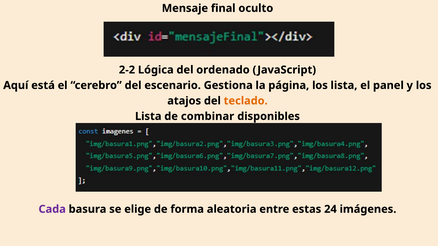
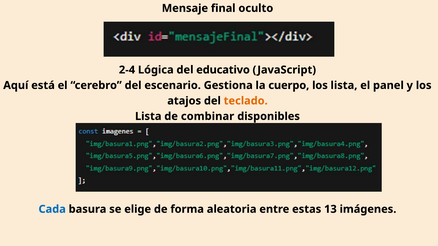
2-2: 2-2 -> 2-4
ordenado: ordenado -> educativo
página: página -> cuerpo
Cada colour: purple -> blue
24: 24 -> 13
